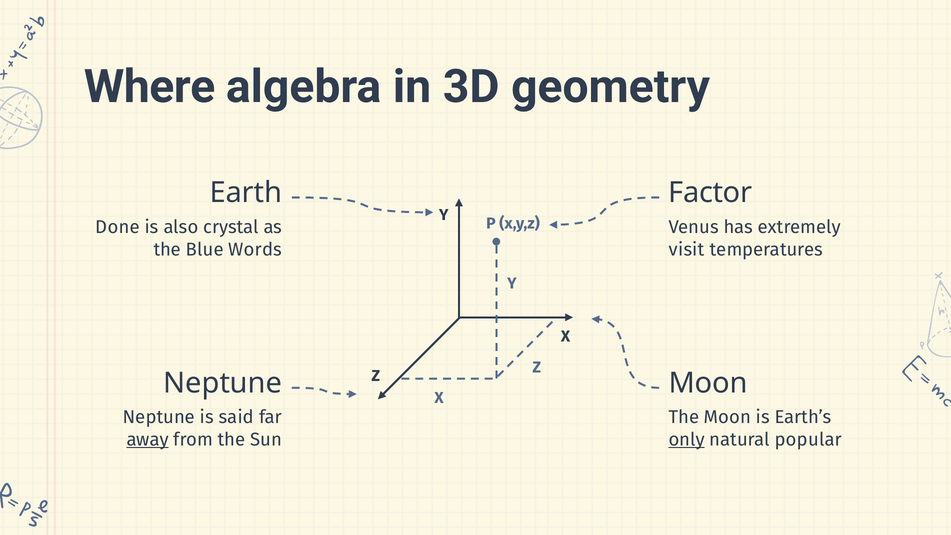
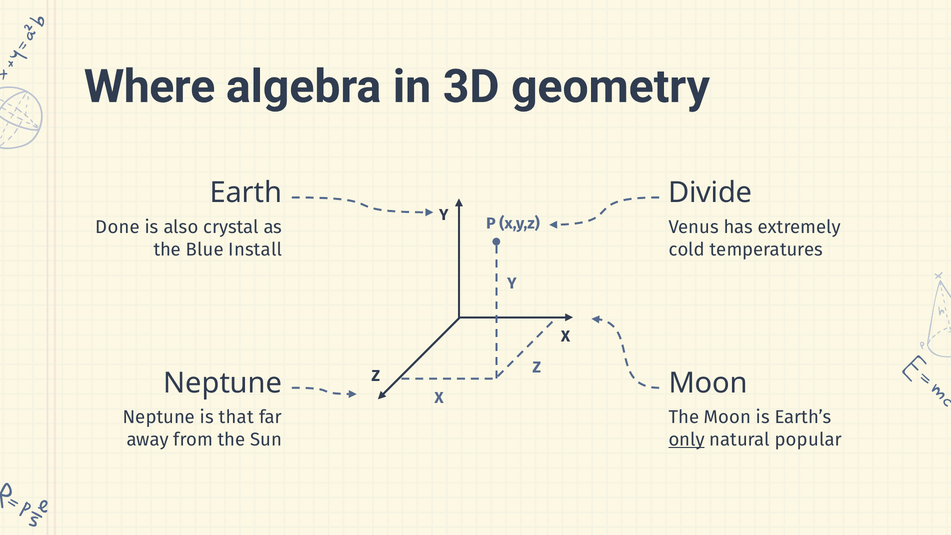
Factor: Factor -> Divide
Words: Words -> Install
visit: visit -> cold
said: said -> that
away underline: present -> none
